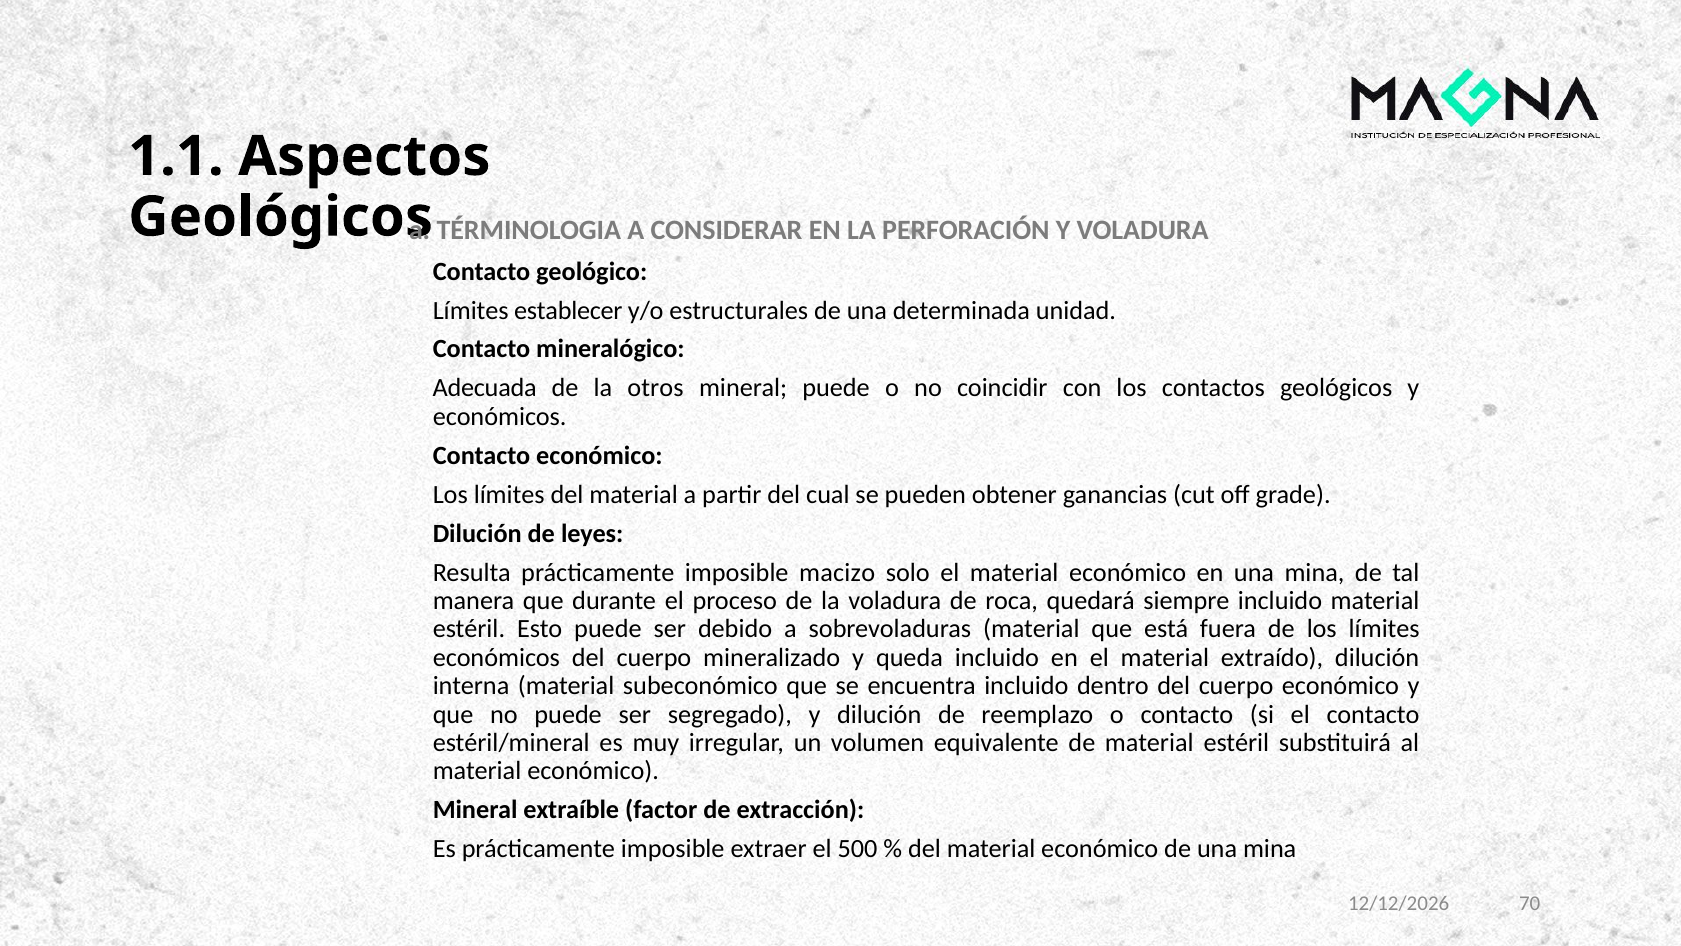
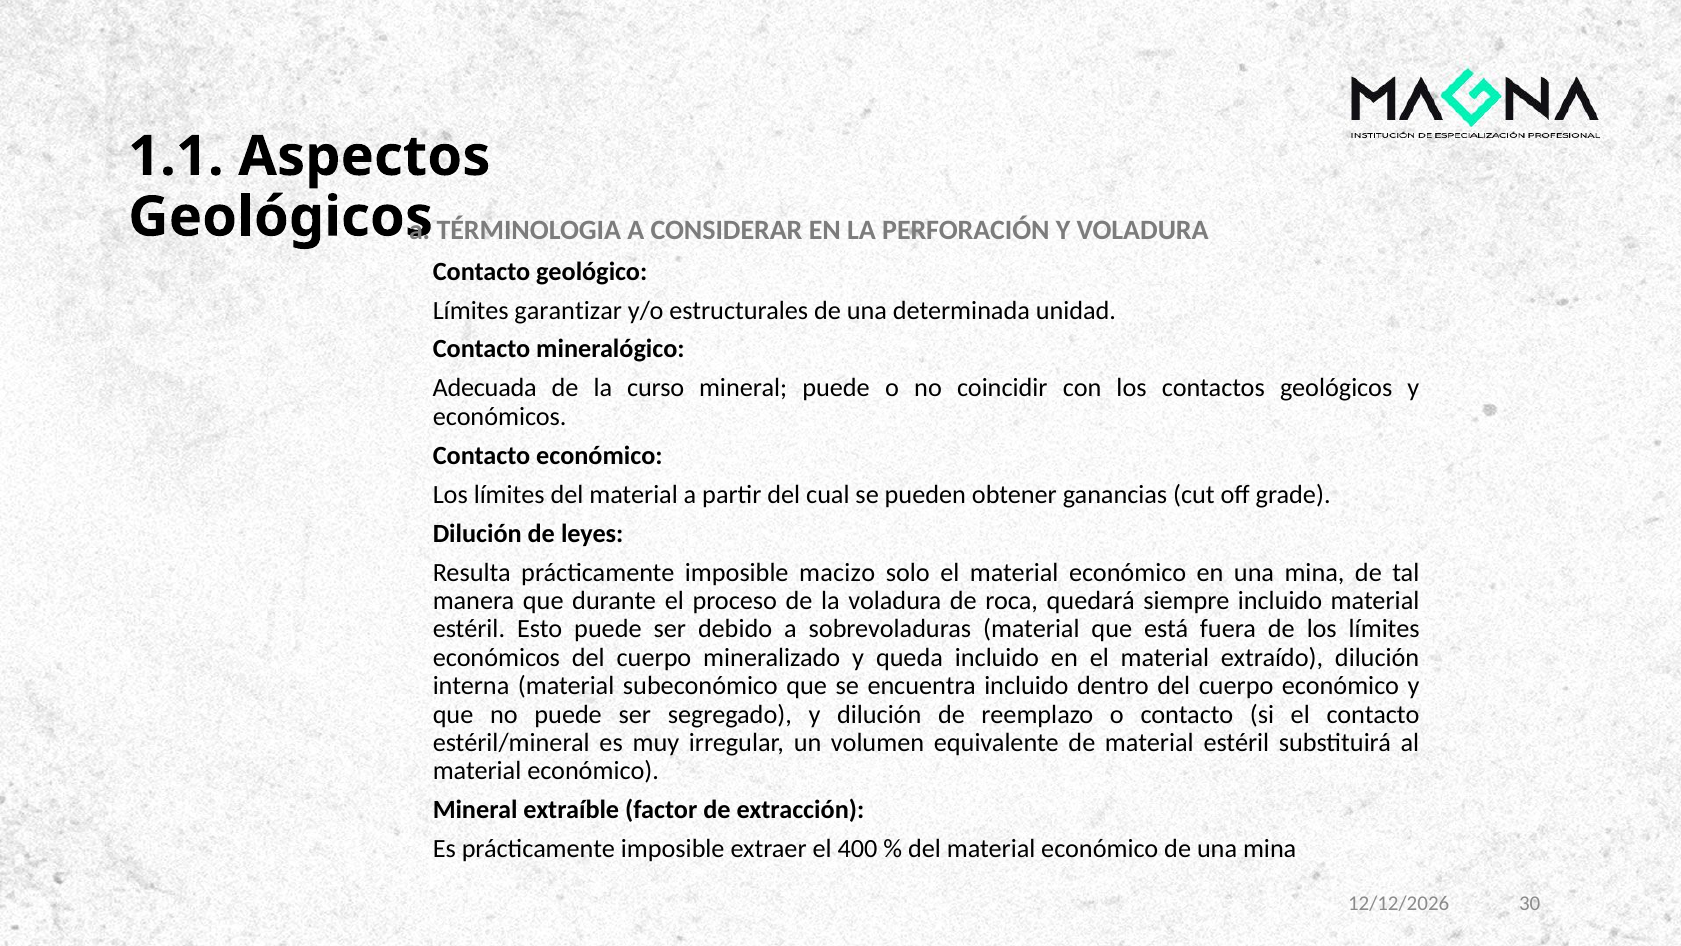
establecer: establecer -> garantizar
otros: otros -> curso
500: 500 -> 400
70: 70 -> 30
